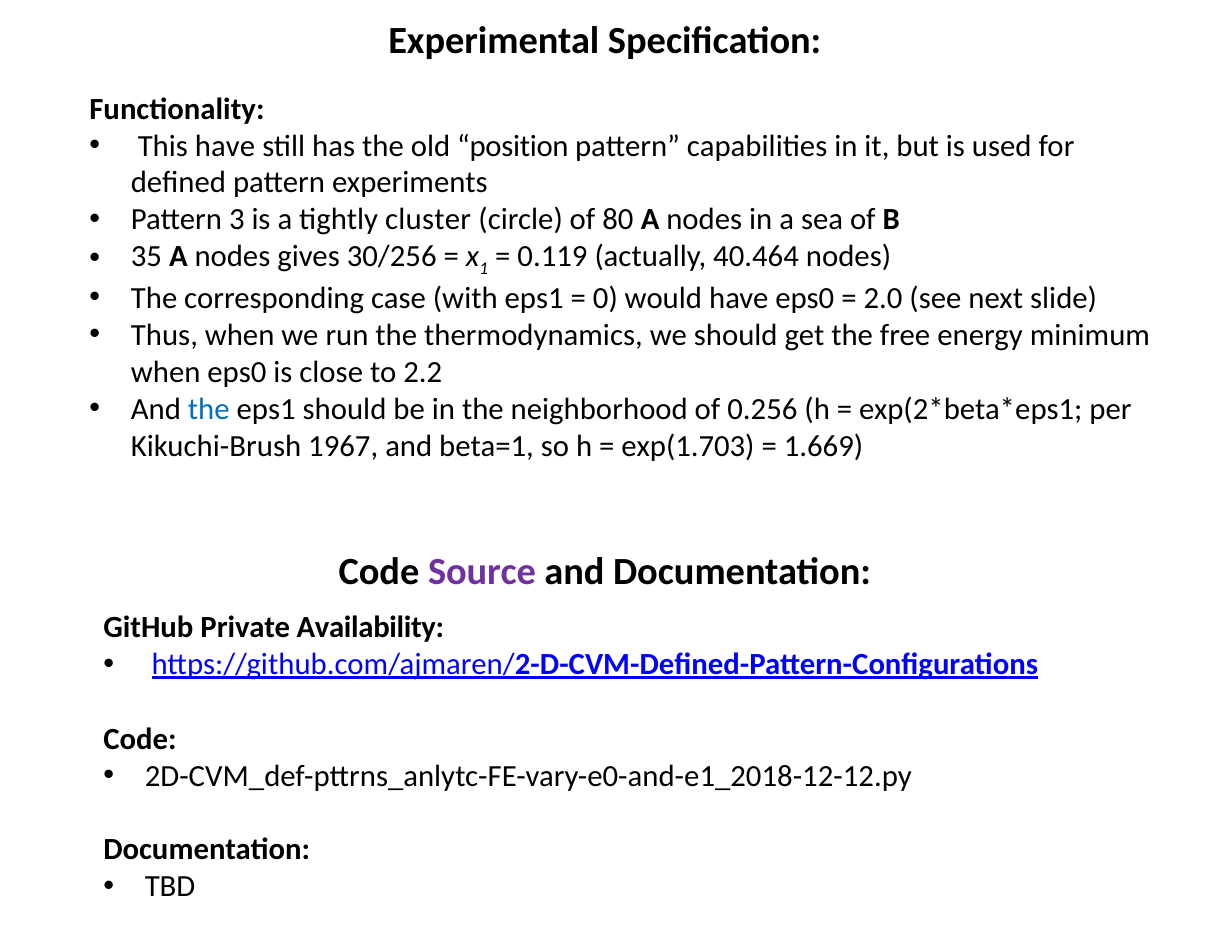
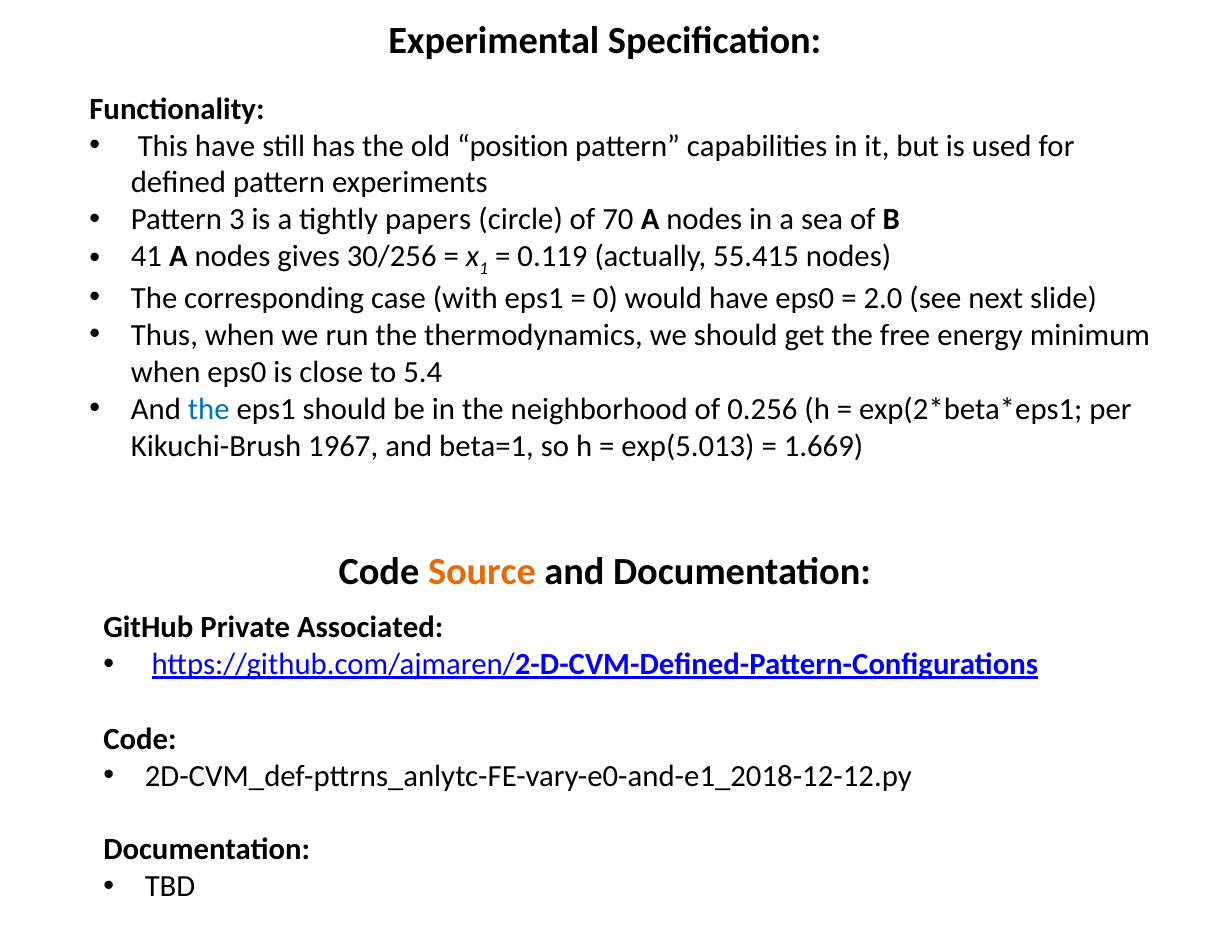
cluster: cluster -> papers
80: 80 -> 70
35: 35 -> 41
40.464: 40.464 -> 55.415
2.2: 2.2 -> 5.4
exp(1.703: exp(1.703 -> exp(5.013
Source colour: purple -> orange
Availability: Availability -> Associated
